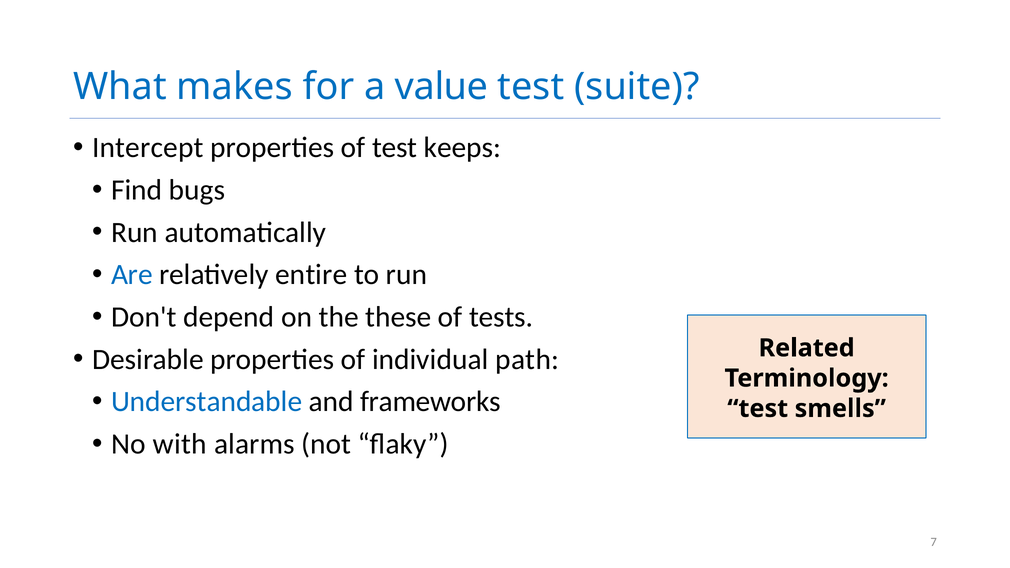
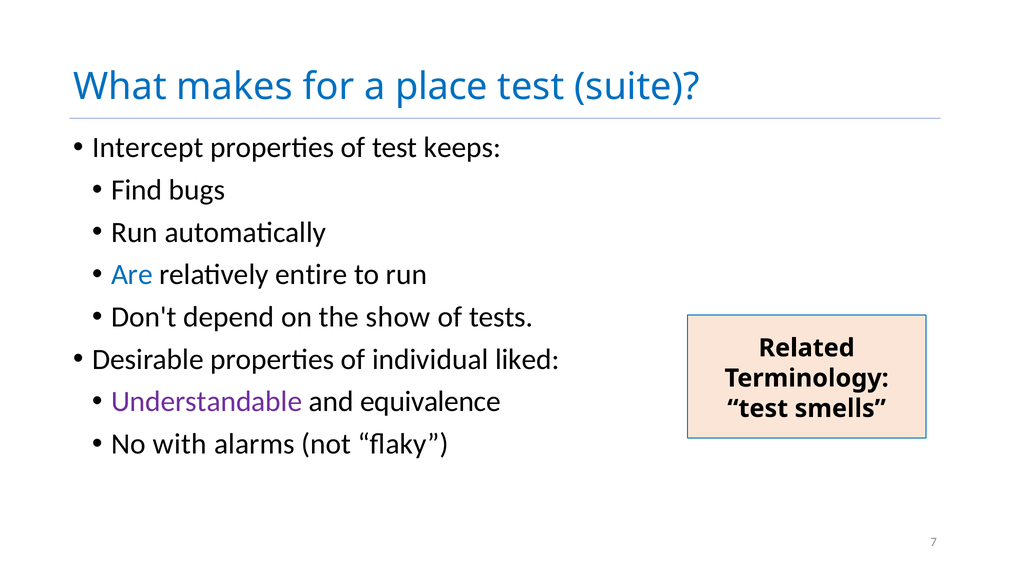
value: value -> place
these: these -> show
path: path -> liked
Understandable colour: blue -> purple
frameworks: frameworks -> equivalence
